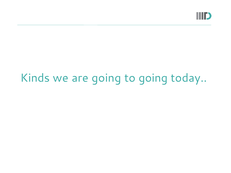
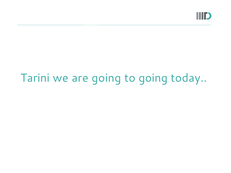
Kinds: Kinds -> Tarini
